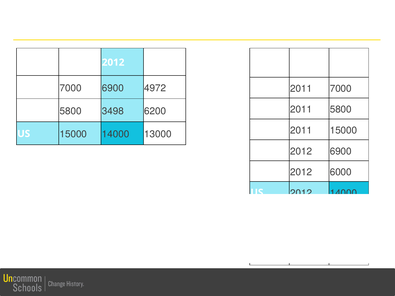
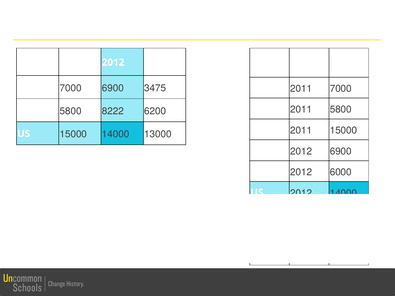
4972: 4972 -> 3475
3498: 3498 -> 8222
